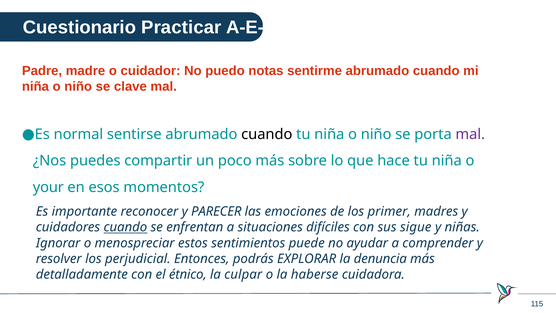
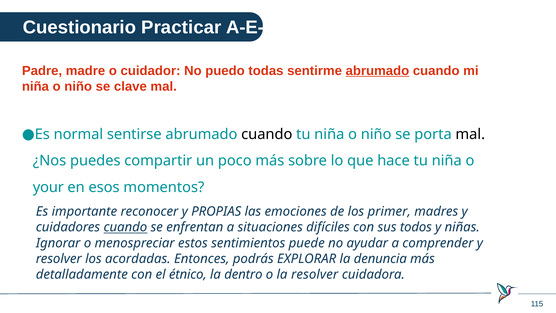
notas: notas -> todas
abrumado at (377, 71) underline: none -> present
mal at (470, 134) colour: purple -> black
PARECER: PARECER -> PROPIAS
sigue: sigue -> todos
perjudicial: perjudicial -> acordadas
culpar: culpar -> dentro
la haberse: haberse -> resolver
